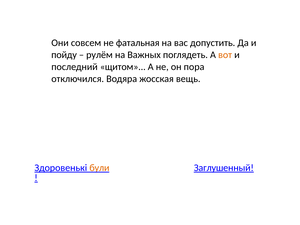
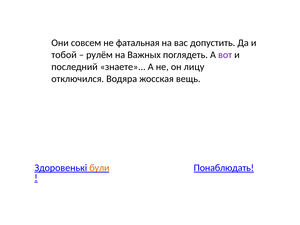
пойду: пойду -> тобой
вот colour: orange -> purple
щитом: щитом -> знаете
пора: пора -> лицу
Заглушенный: Заглушенный -> Понаблюдать
